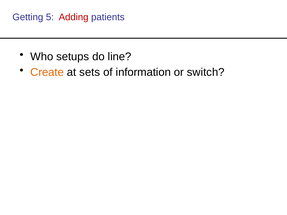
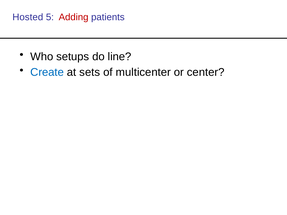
Getting: Getting -> Hosted
Create colour: orange -> blue
information: information -> multicenter
switch: switch -> center
